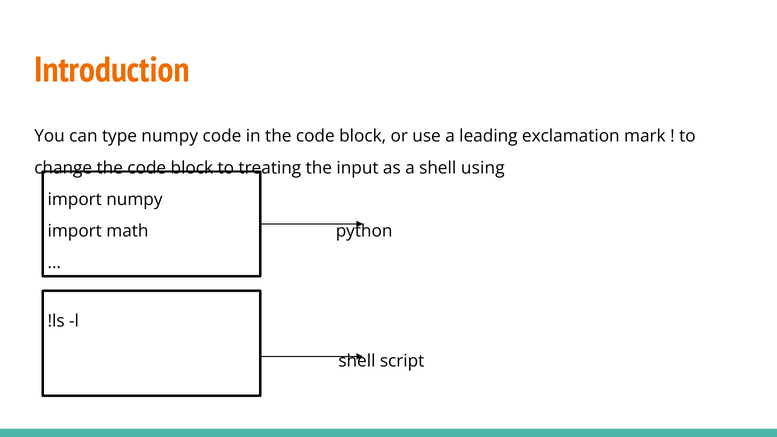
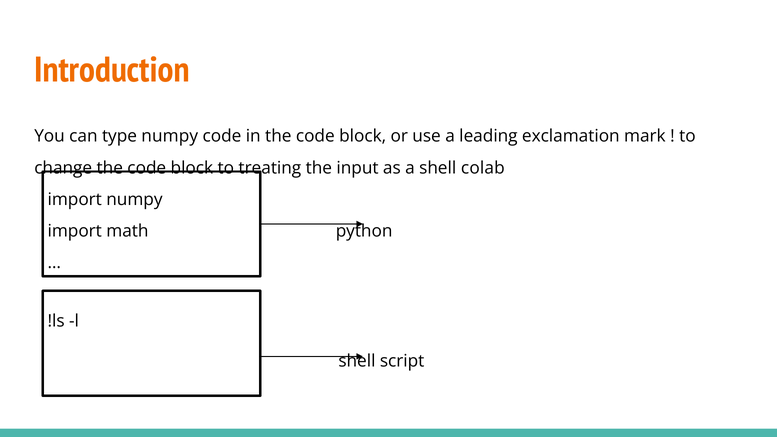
using: using -> colab
